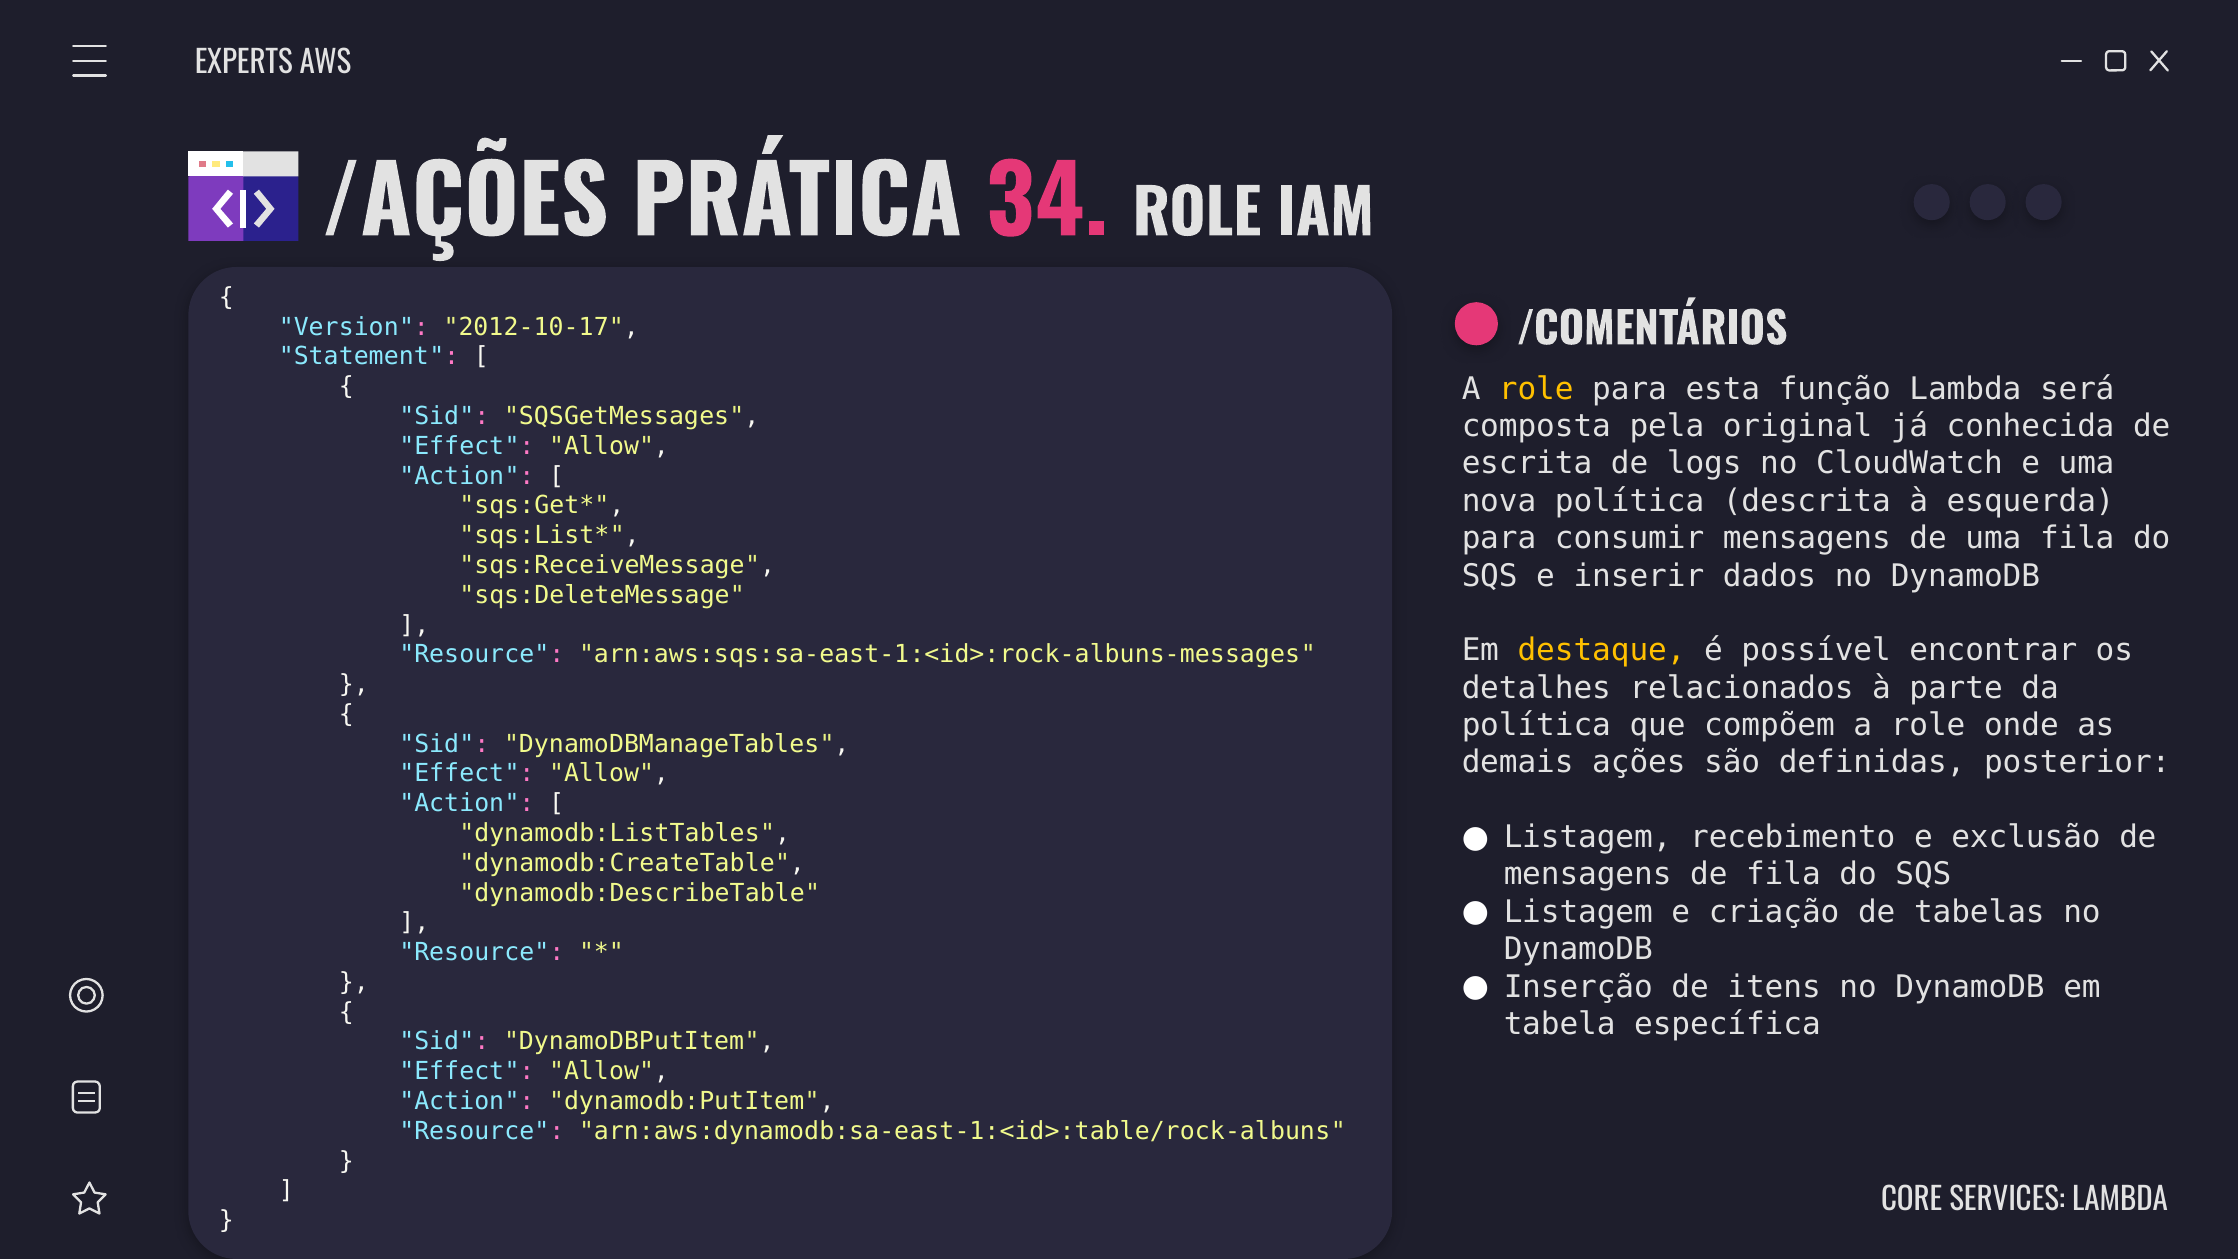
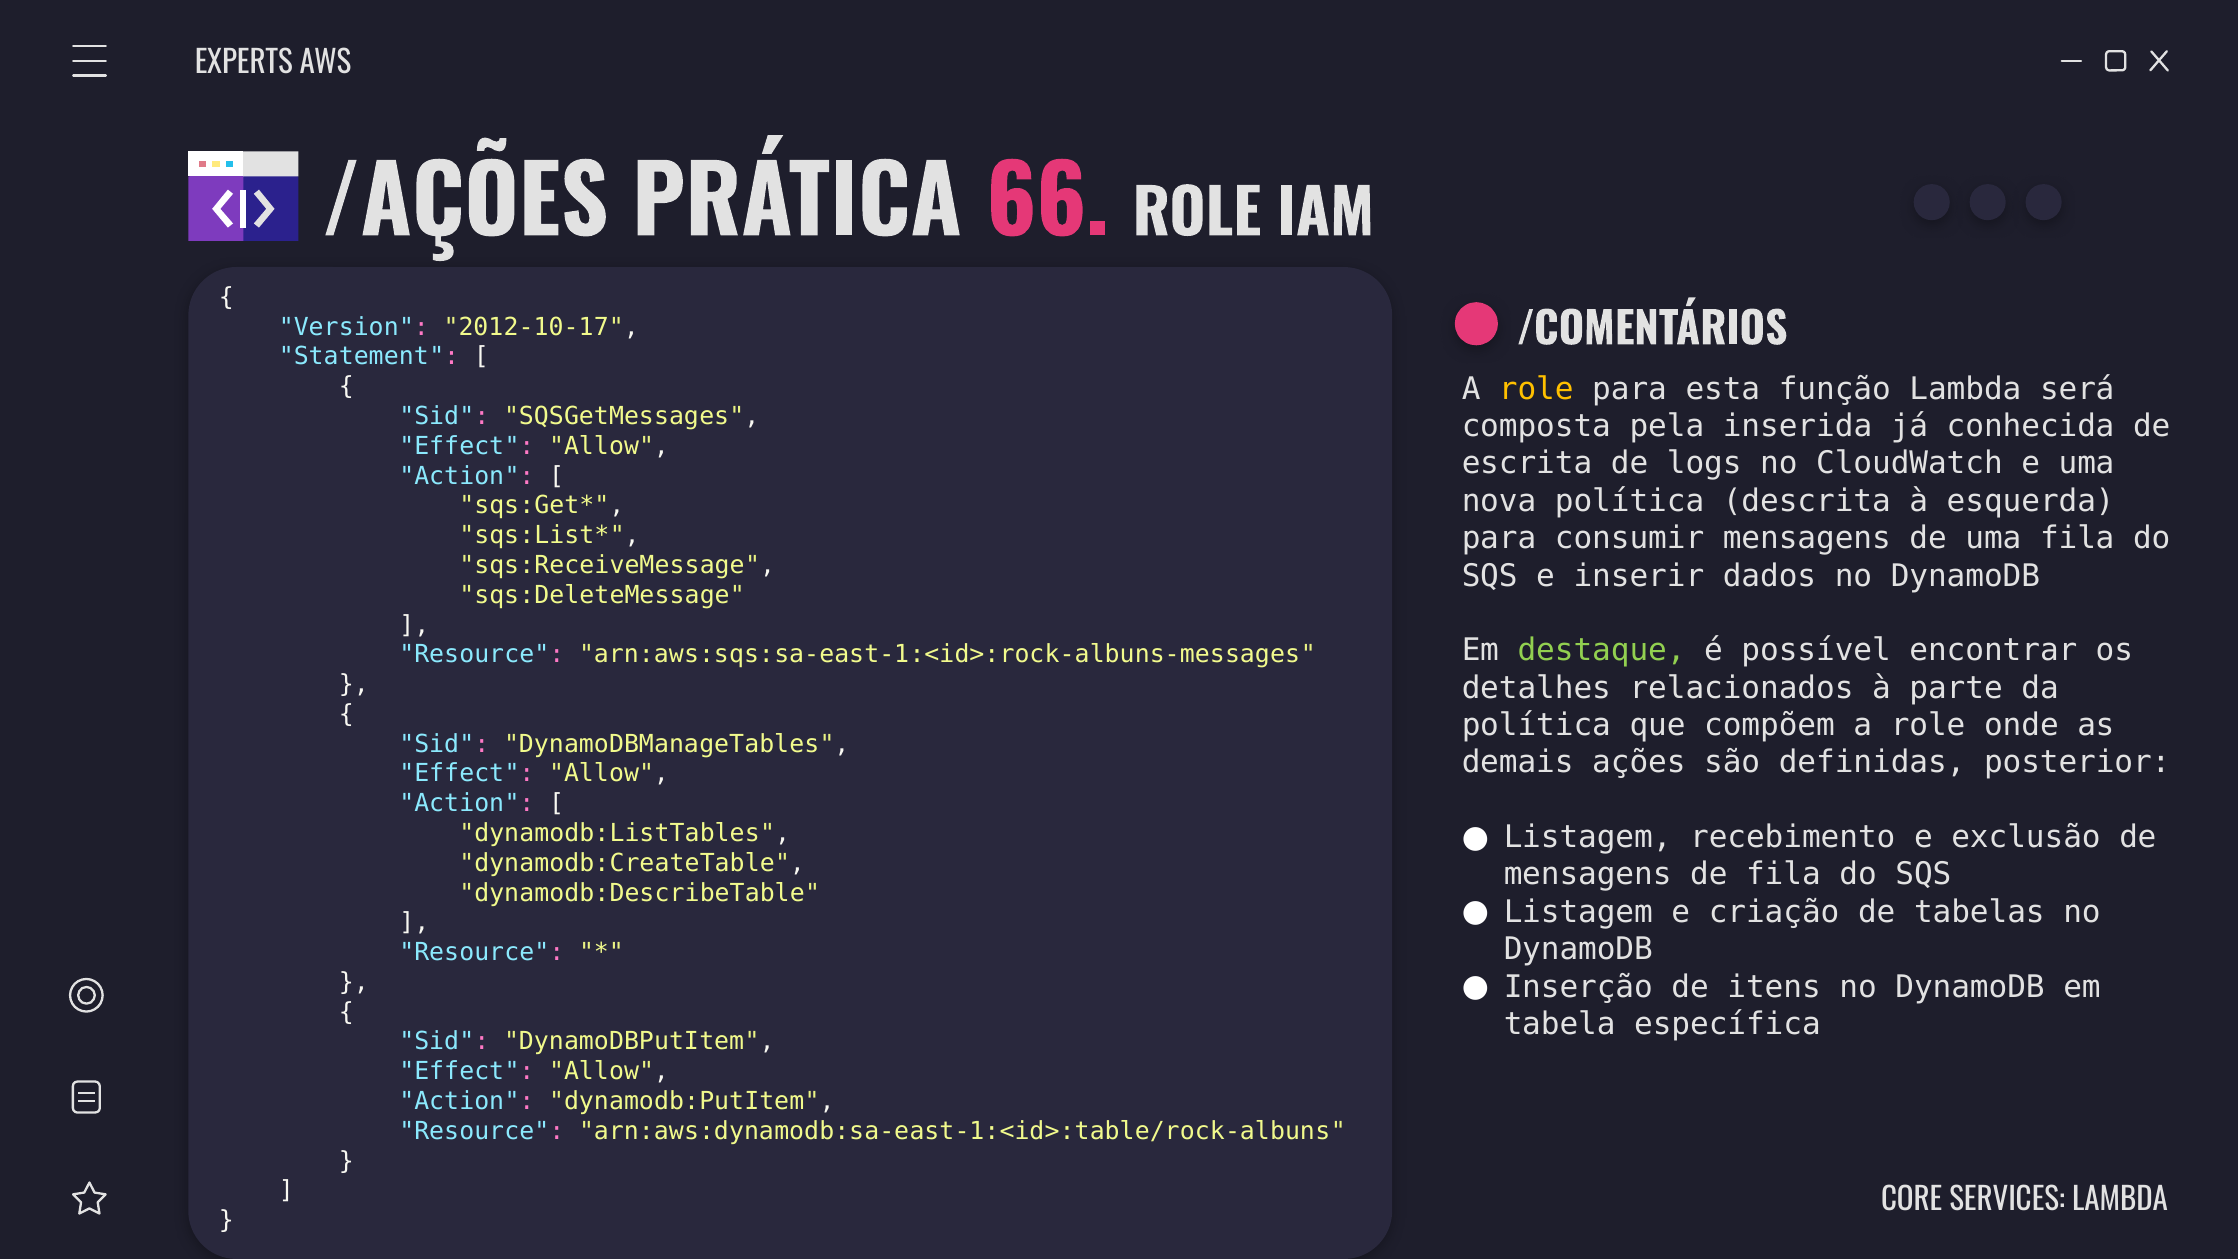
34: 34 -> 66
original: original -> inserida
destaque colour: yellow -> light green
